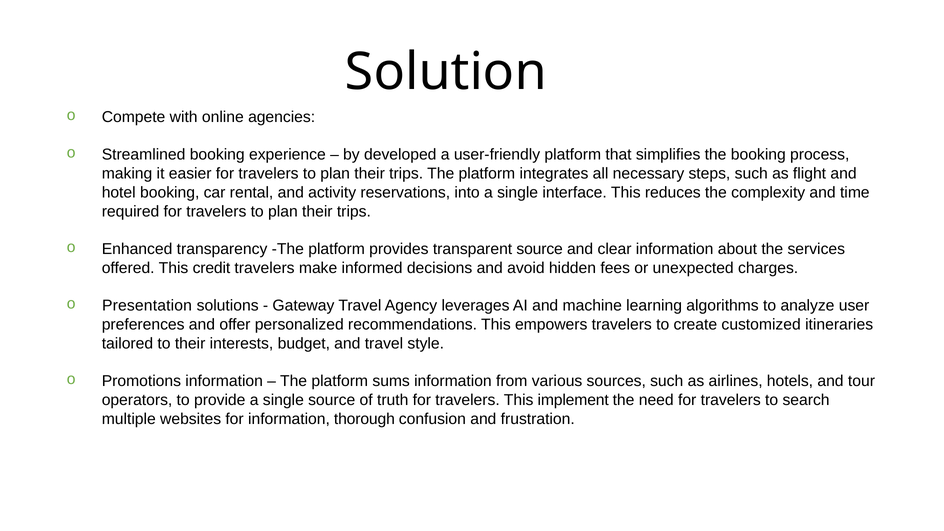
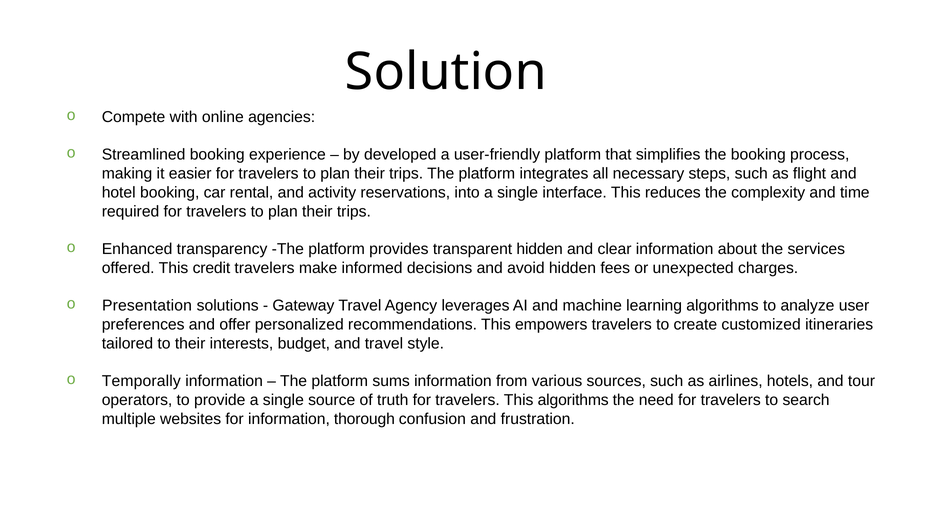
transparent source: source -> hidden
Promotions: Promotions -> Temporally
This implement: implement -> algorithms
